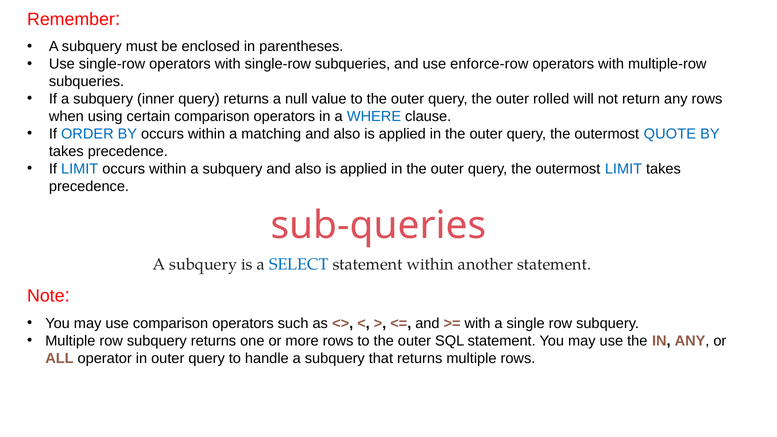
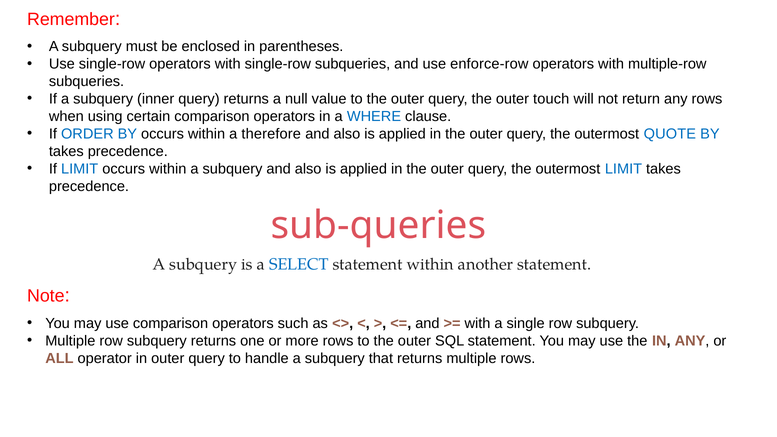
rolled: rolled -> touch
matching: matching -> therefore
